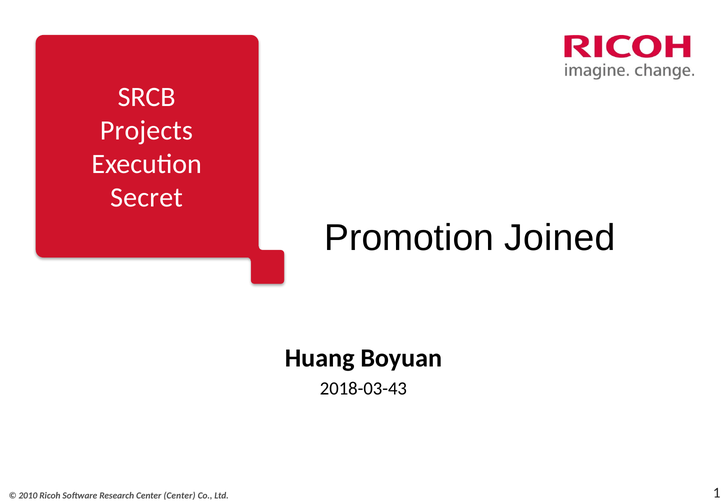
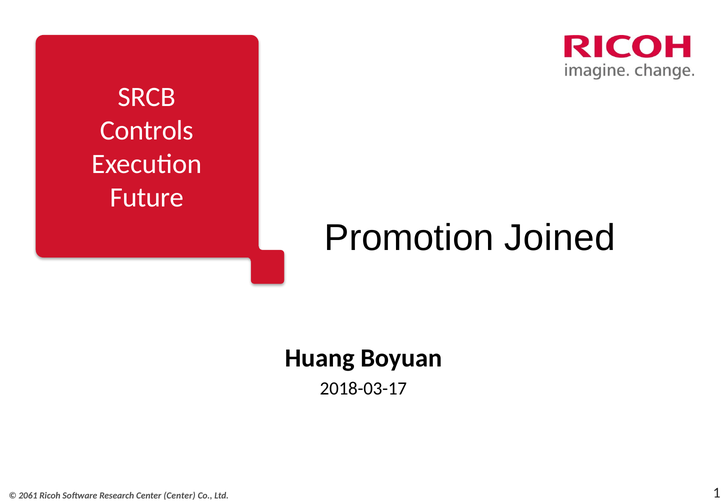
Projects: Projects -> Controls
Secret: Secret -> Future
2018-03-43: 2018-03-43 -> 2018-03-17
2010: 2010 -> 2061
